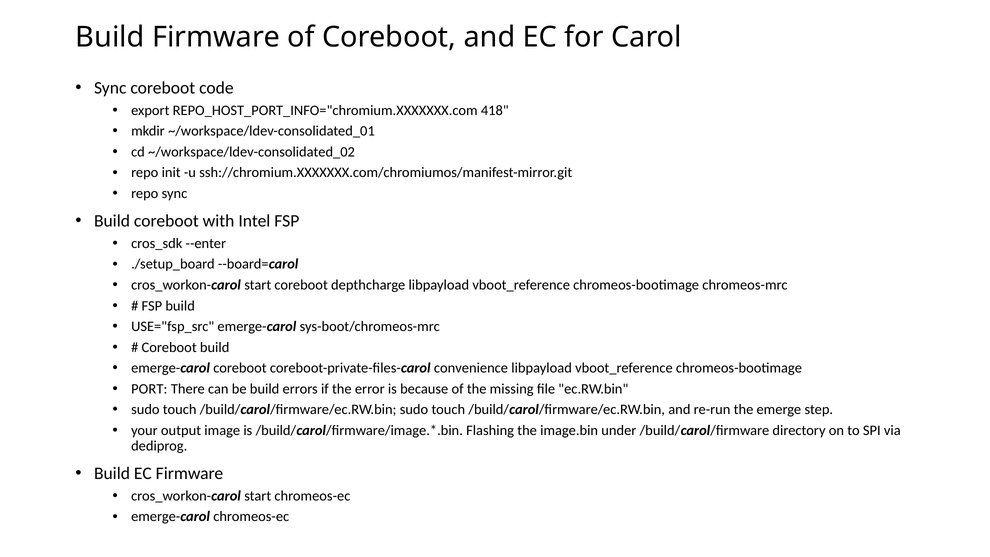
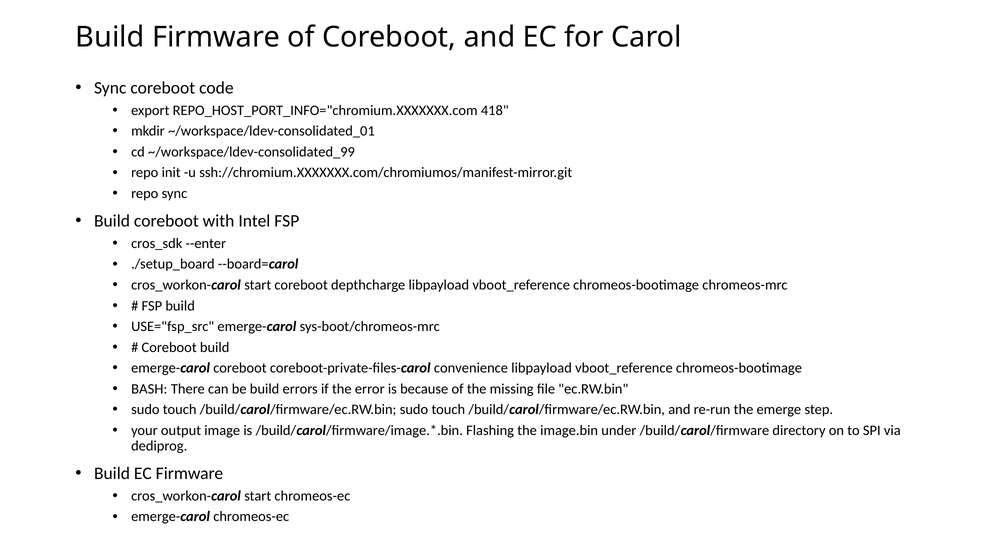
~/workspace/ldev-consolidated_02: ~/workspace/ldev-consolidated_02 -> ~/workspace/ldev-consolidated_99
PORT: PORT -> BASH
